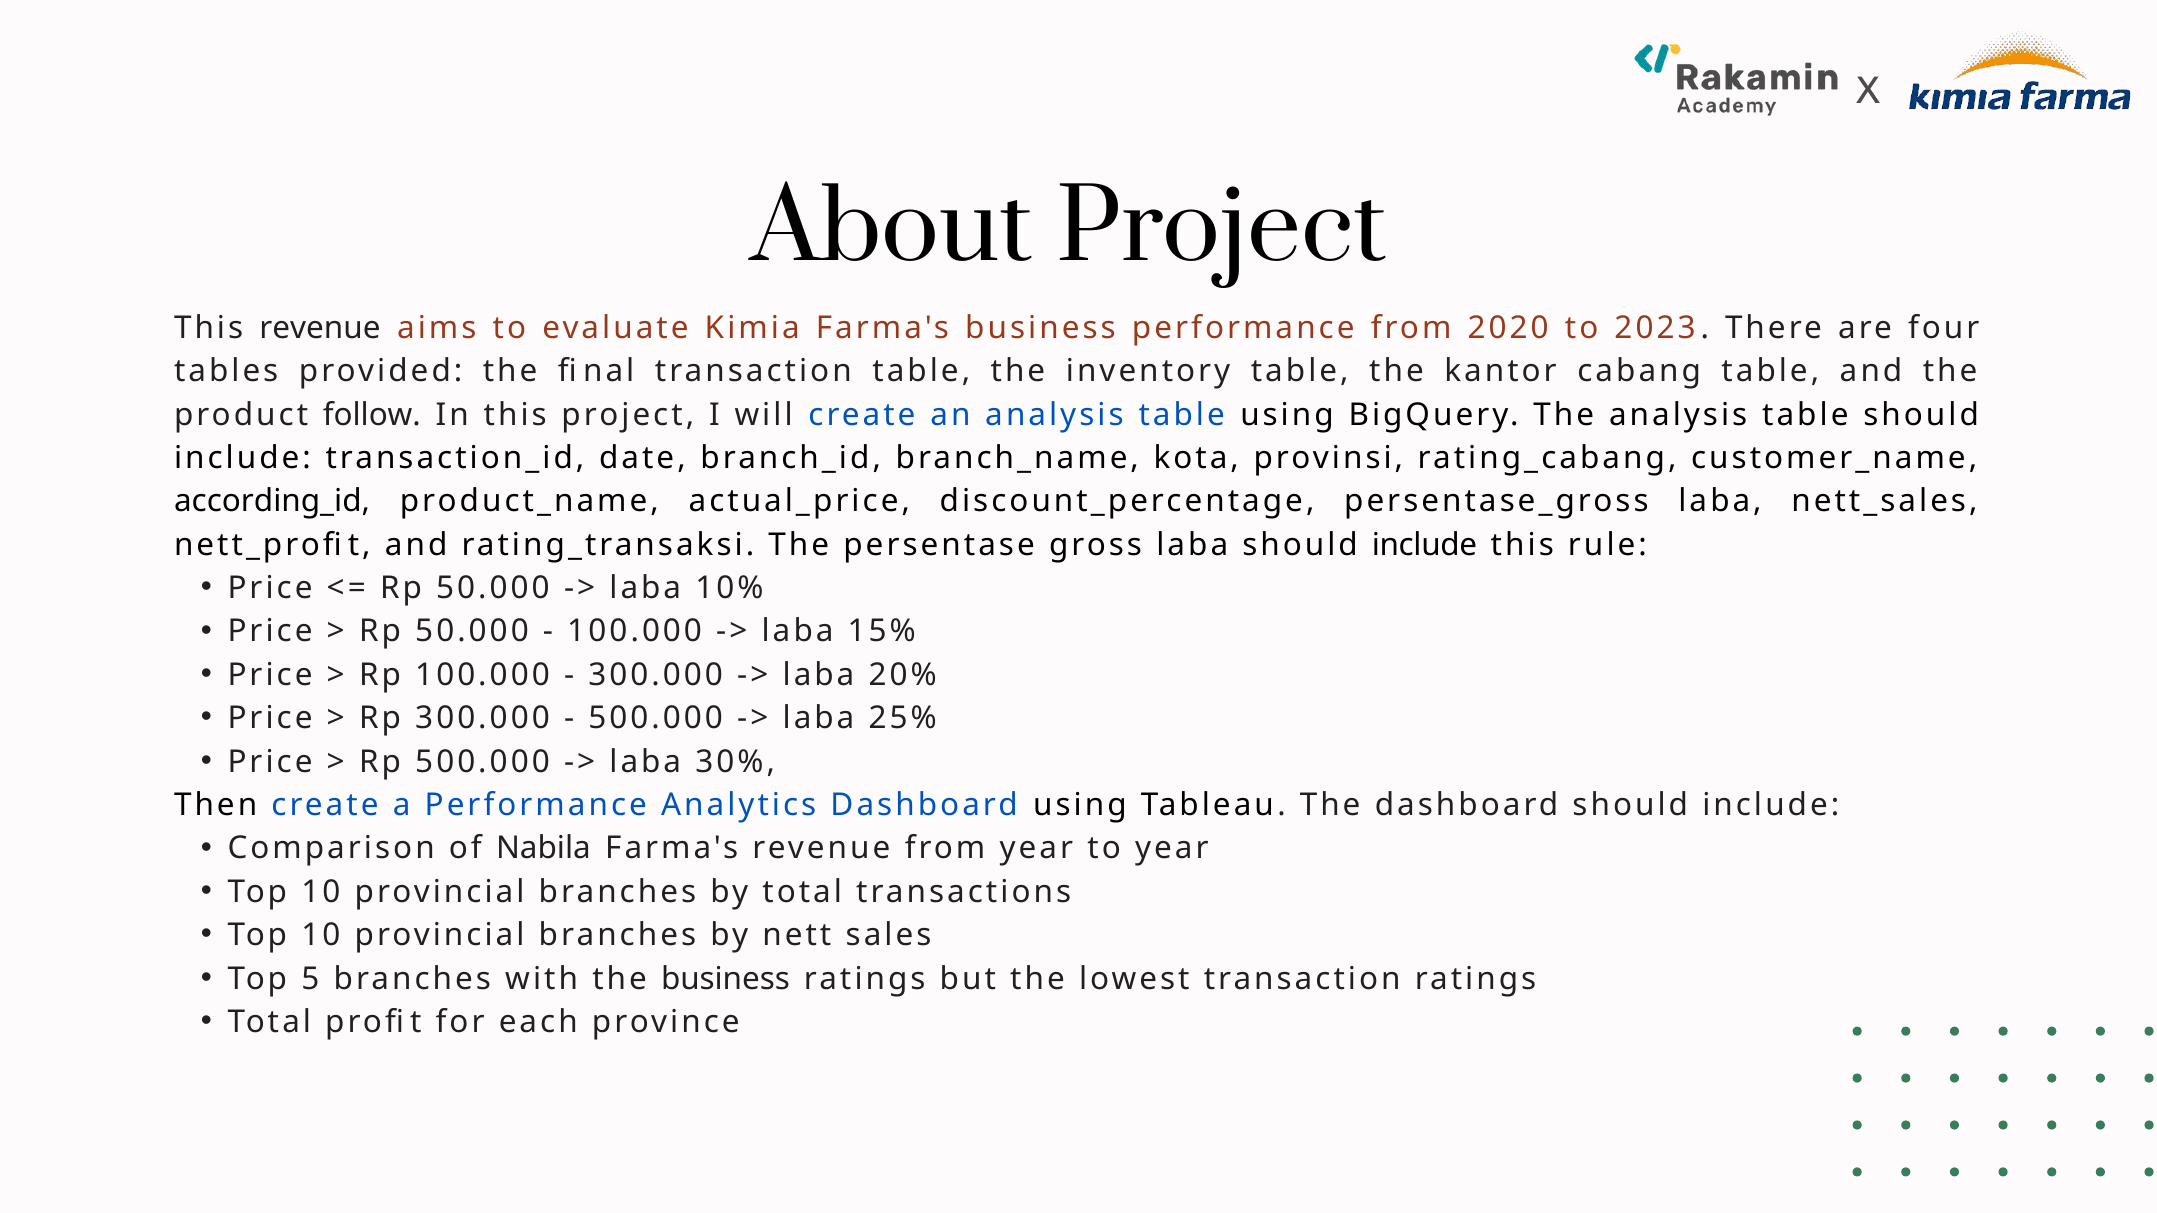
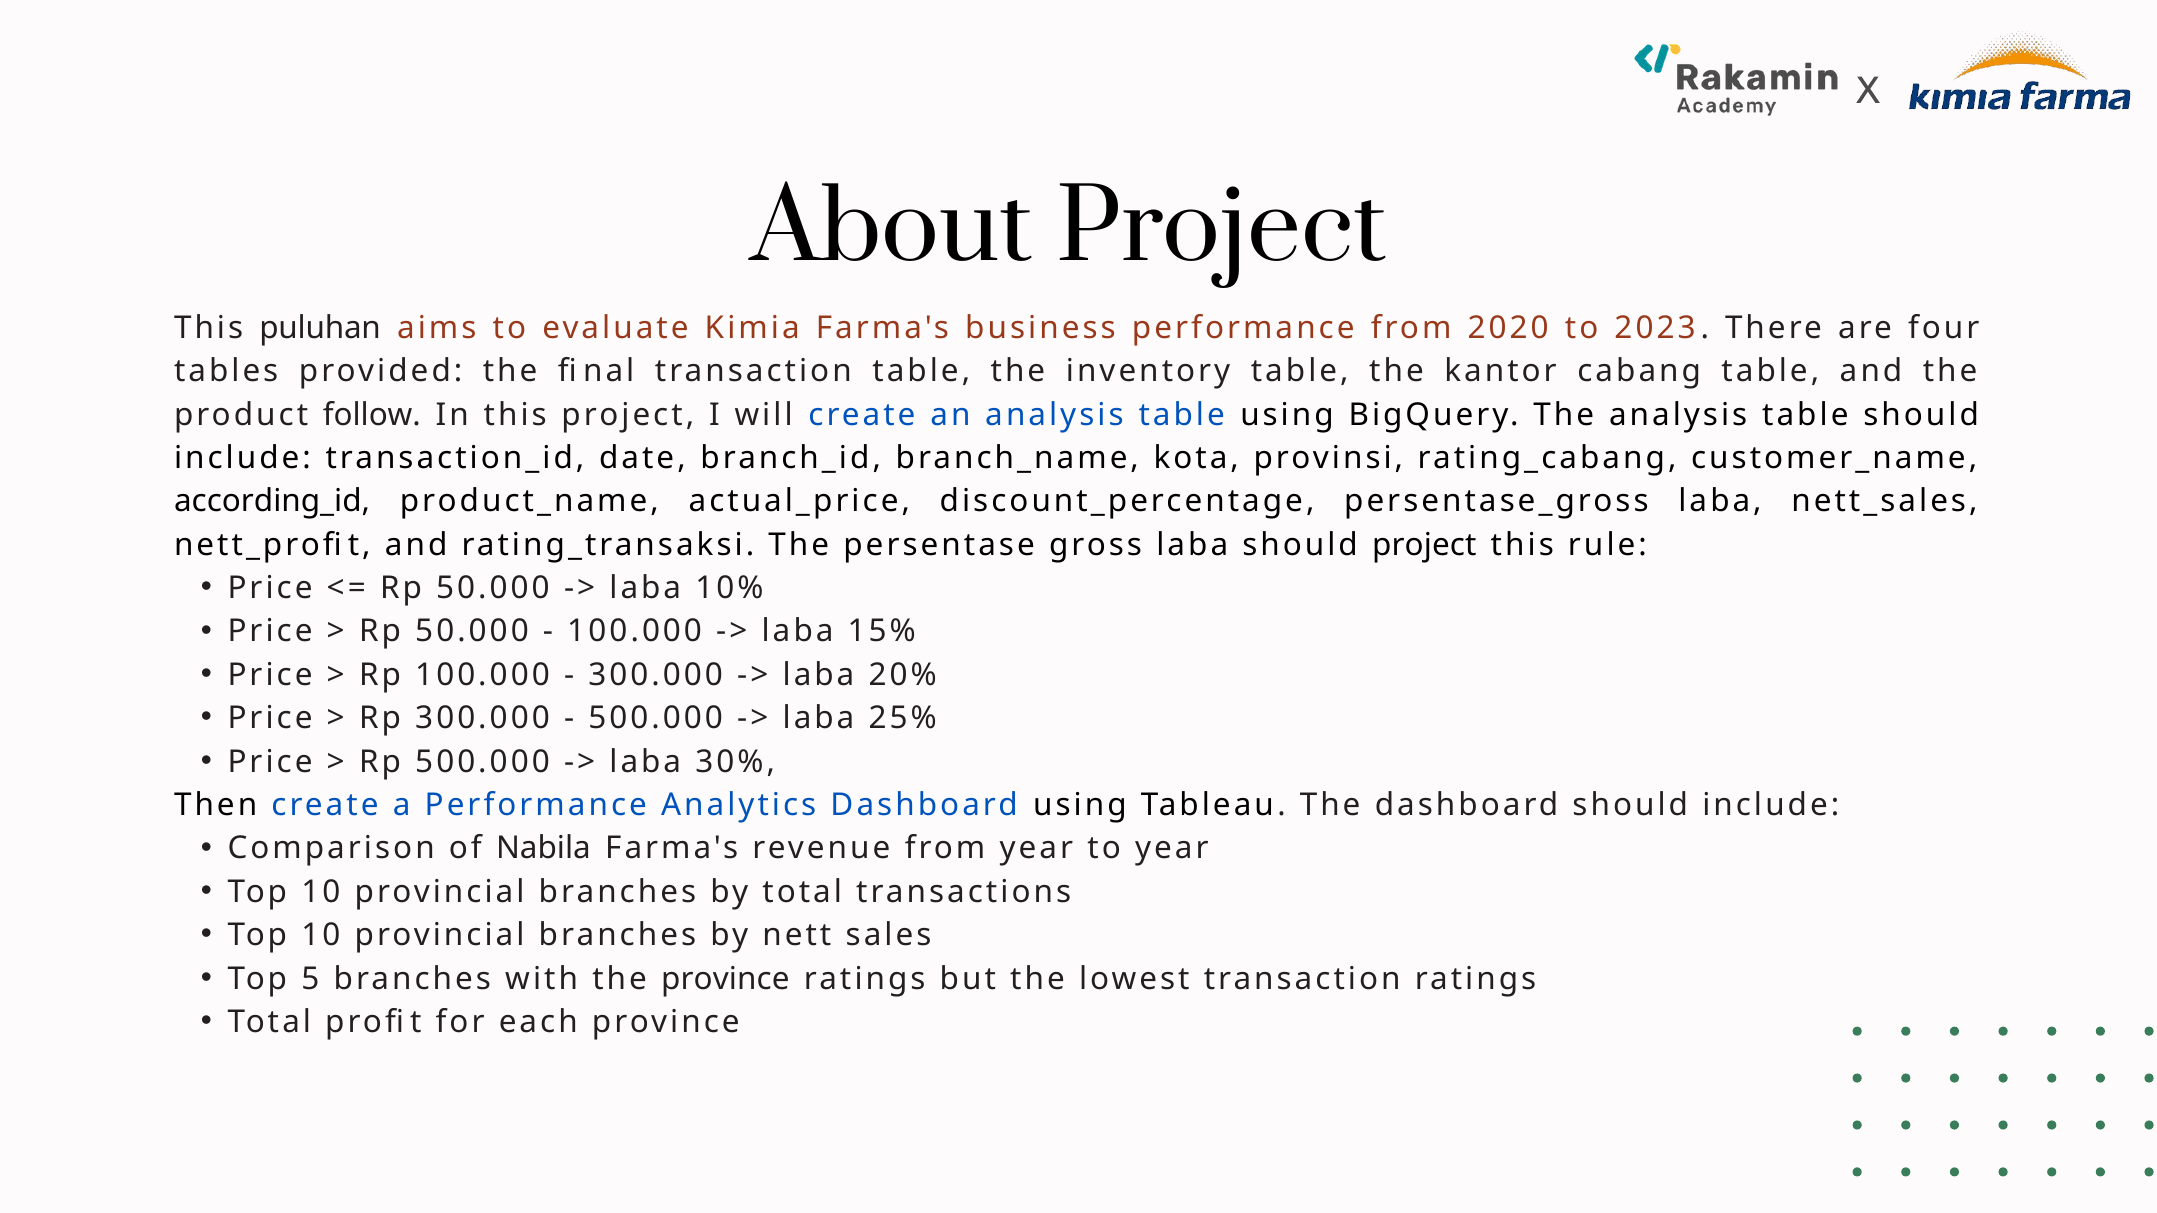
This revenue: revenue -> puluhan
laba should include: include -> project
the business: business -> province
